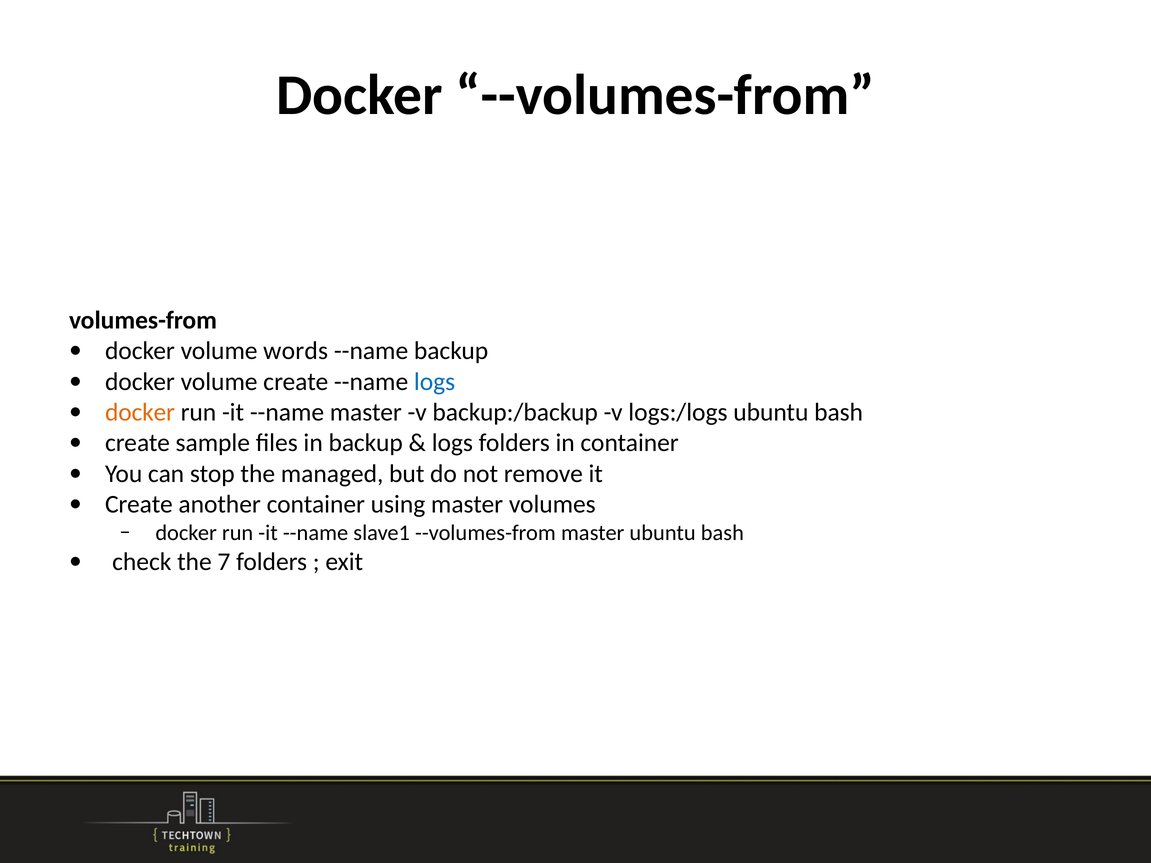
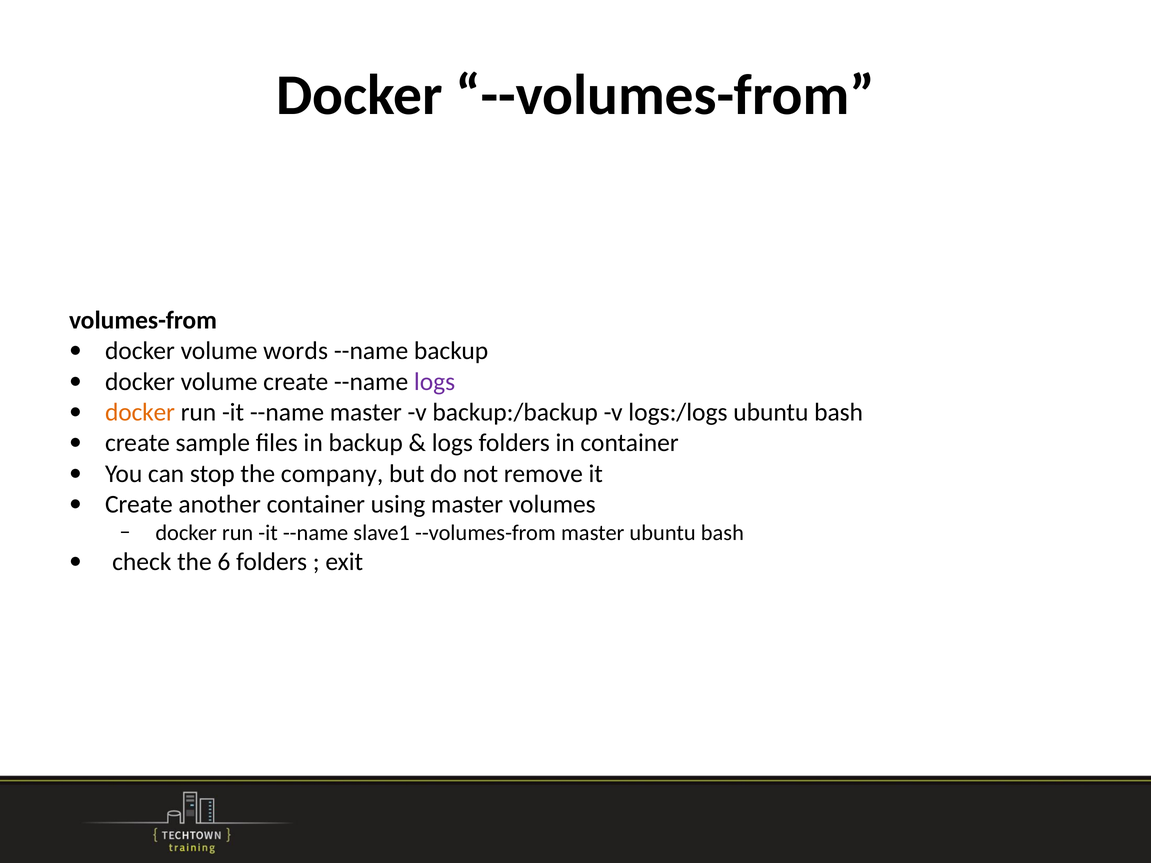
logs at (435, 382) colour: blue -> purple
managed: managed -> company
7: 7 -> 6
